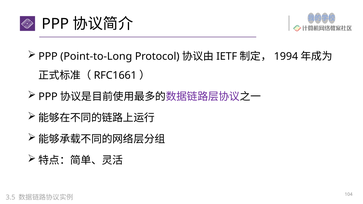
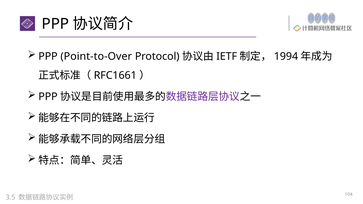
Point-to-Long: Point-to-Long -> Point-to-Over
